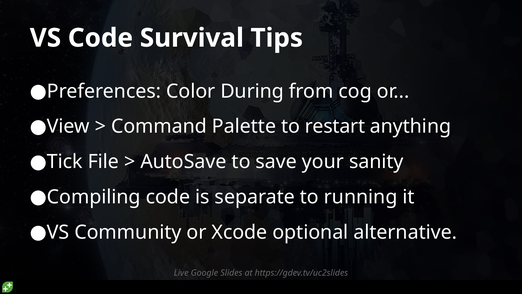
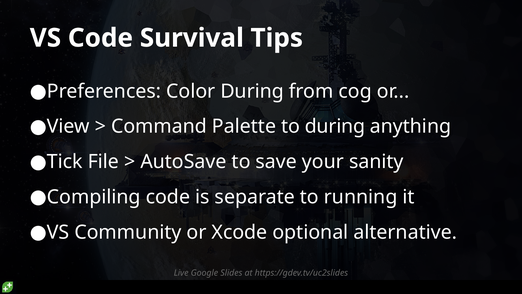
to restart: restart -> during
